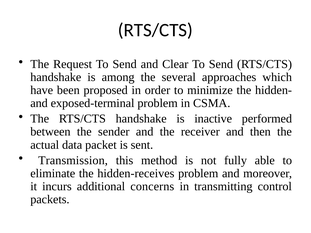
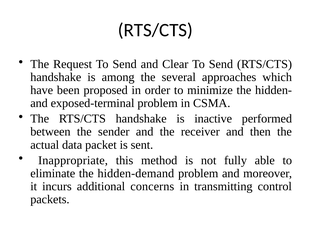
Transmission: Transmission -> Inappropriate
hidden-receives: hidden-receives -> hidden-demand
